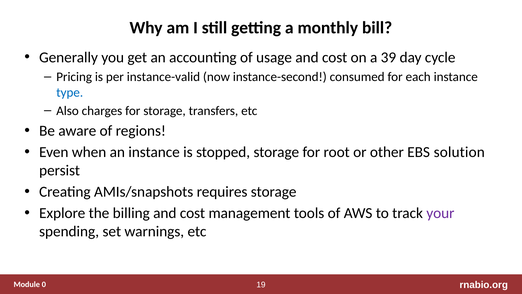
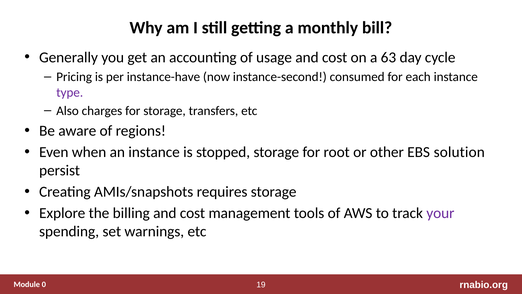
39: 39 -> 63
instance-valid: instance-valid -> instance-have
type colour: blue -> purple
